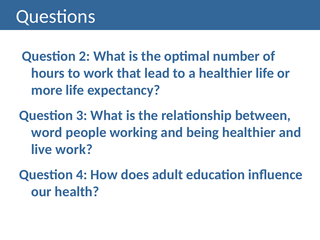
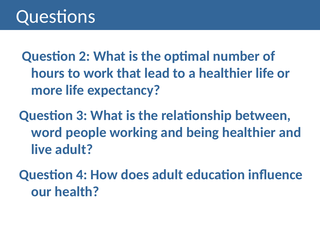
live work: work -> adult
